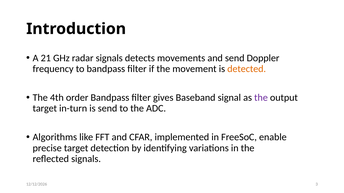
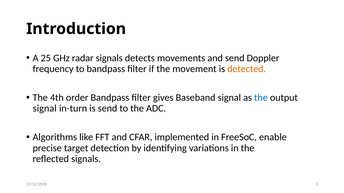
21: 21 -> 25
the at (261, 98) colour: purple -> blue
target at (45, 109): target -> signal
